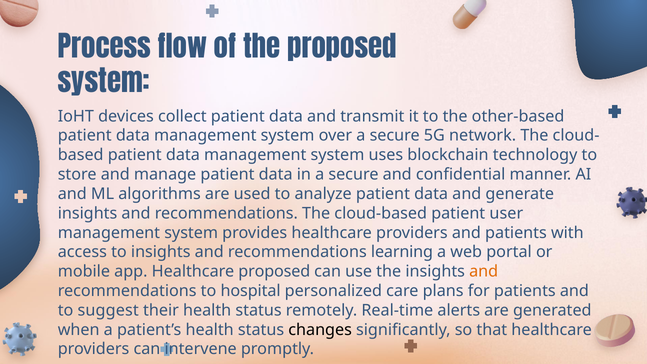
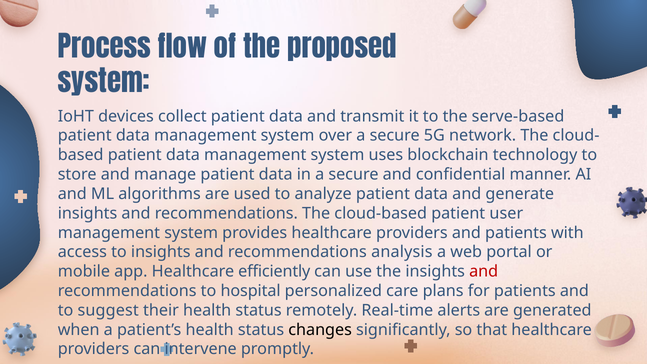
other-based: other-based -> serve-based
learning: learning -> analysis
Healthcare proposed: proposed -> efficiently
and at (484, 271) colour: orange -> red
